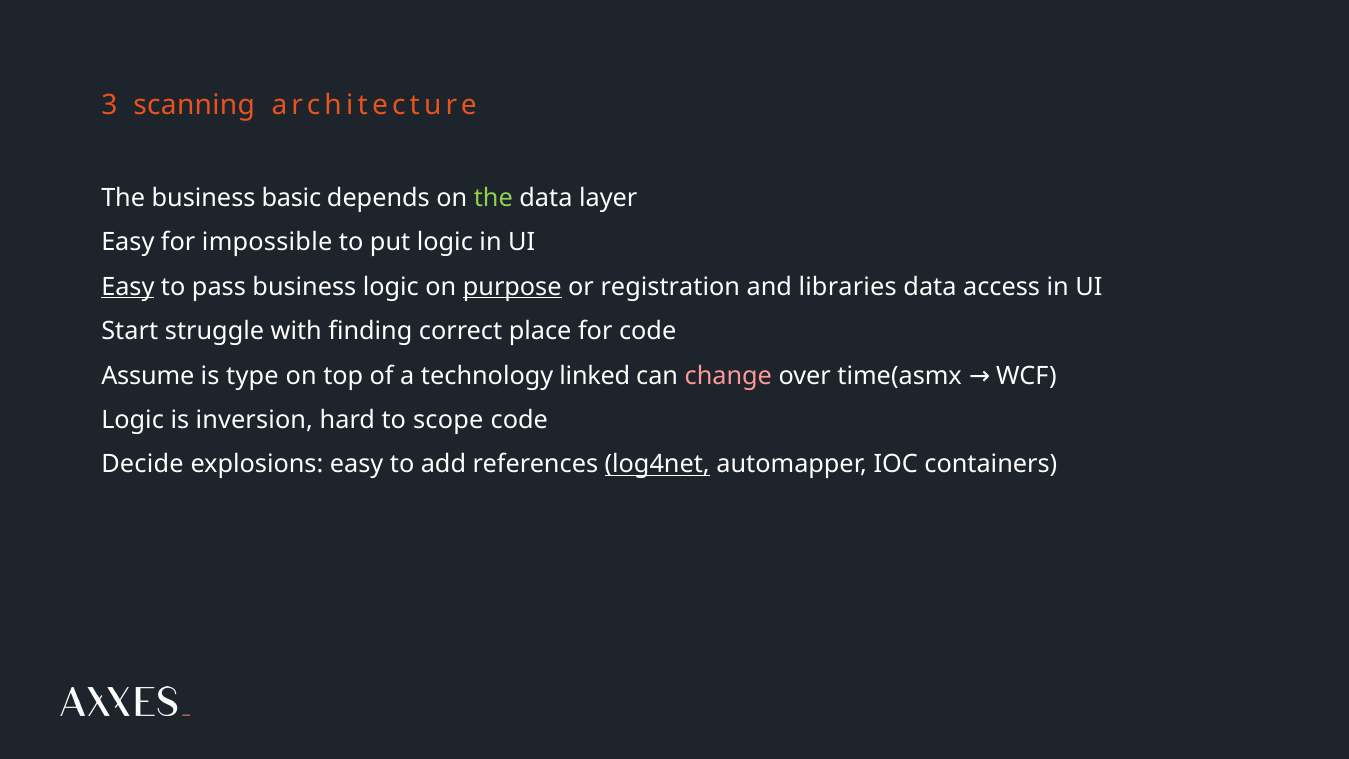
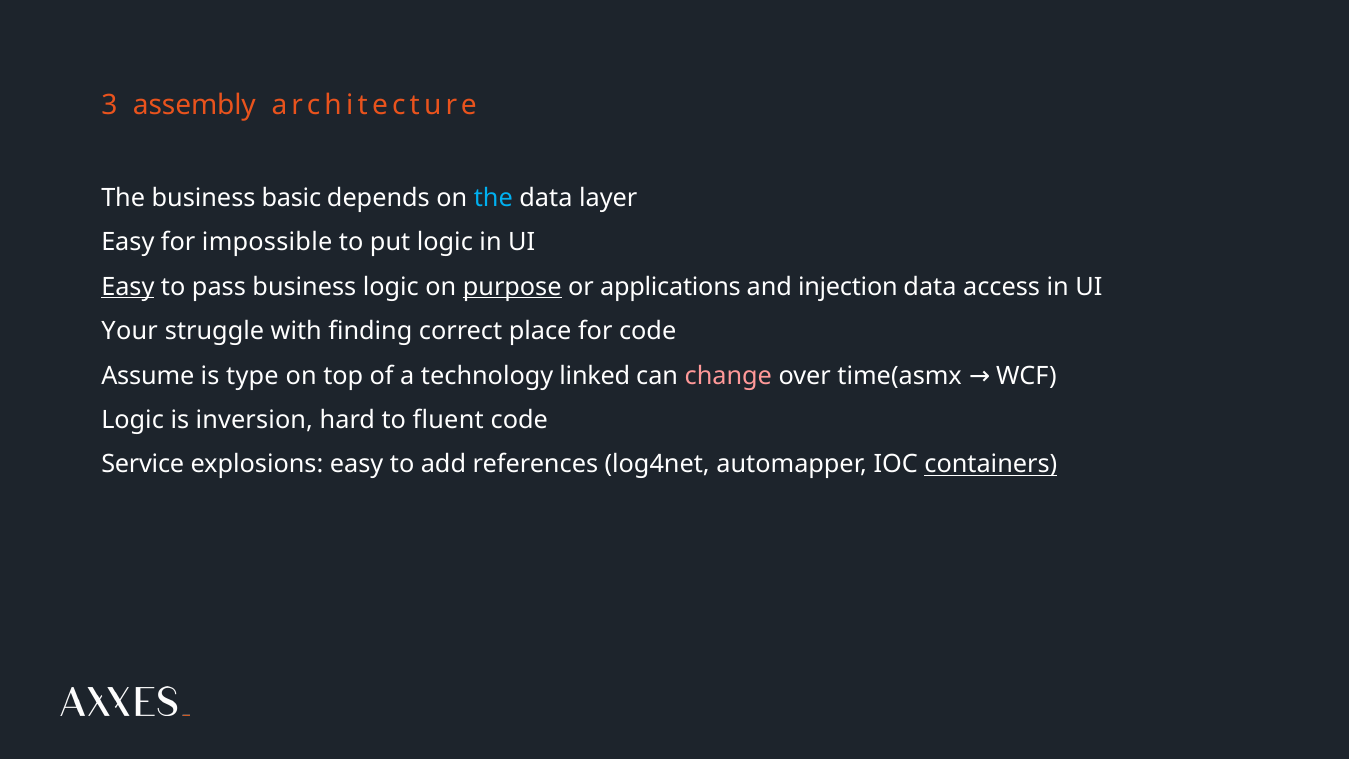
scanning: scanning -> assembly
the at (493, 198) colour: light green -> light blue
registration: registration -> applications
libraries: libraries -> injection
Start: Start -> Your
scope: scope -> fluent
Decide: Decide -> Service
log4net underline: present -> none
containers underline: none -> present
